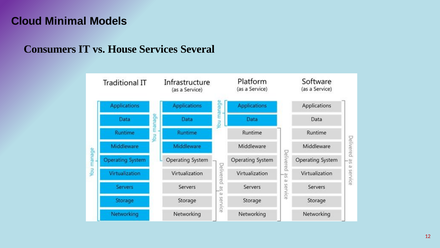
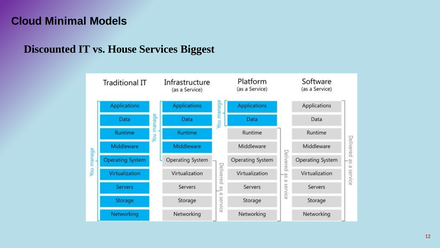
Consumers: Consumers -> Discounted
Several: Several -> Biggest
